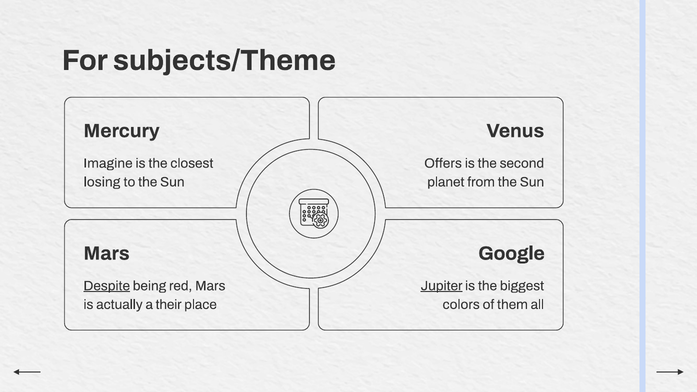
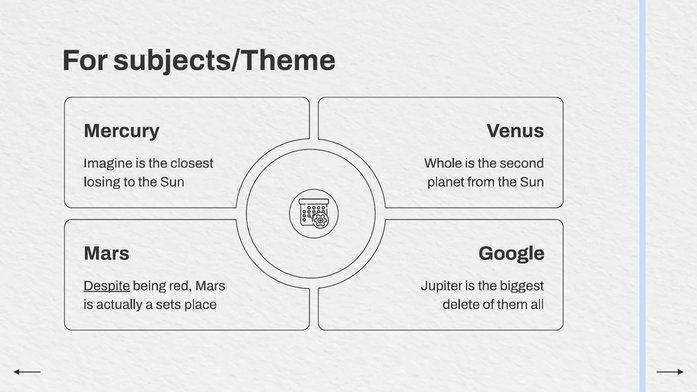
Offers: Offers -> Whole
Jupiter underline: present -> none
their: their -> sets
colors: colors -> delete
